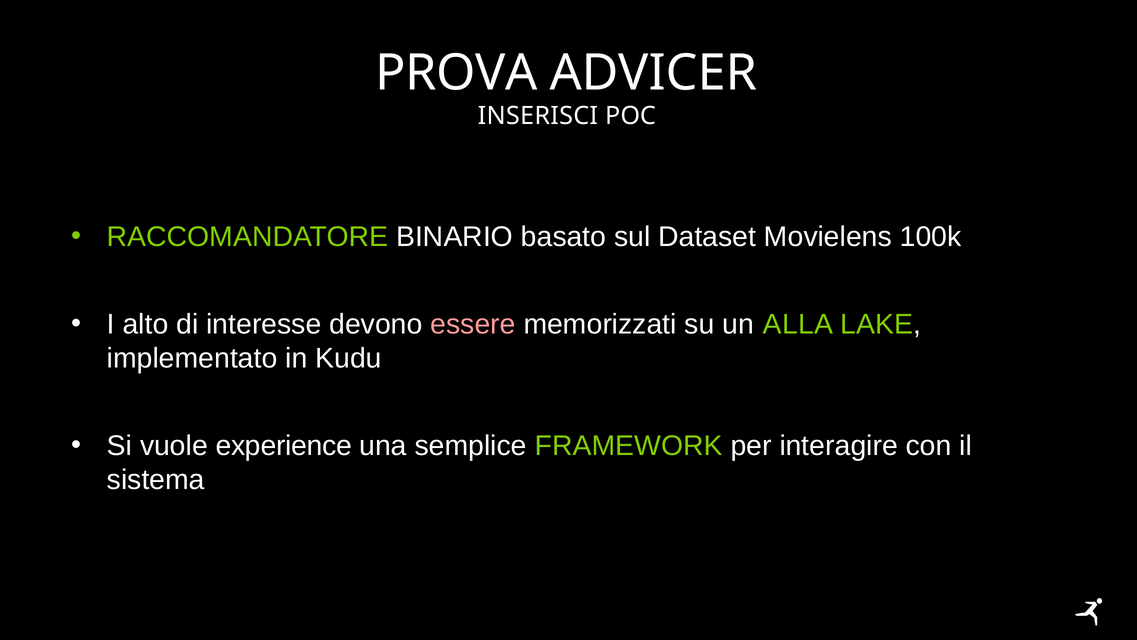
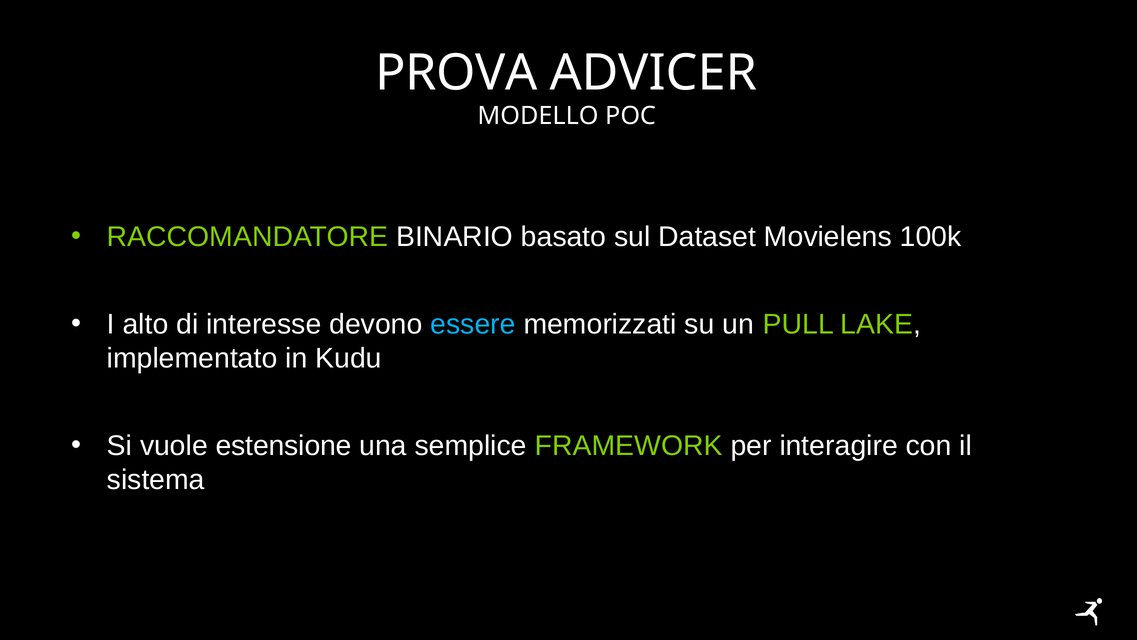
INSERISCI: INSERISCI -> MODELLO
essere colour: pink -> light blue
ALLA: ALLA -> PULL
experience: experience -> estensione
